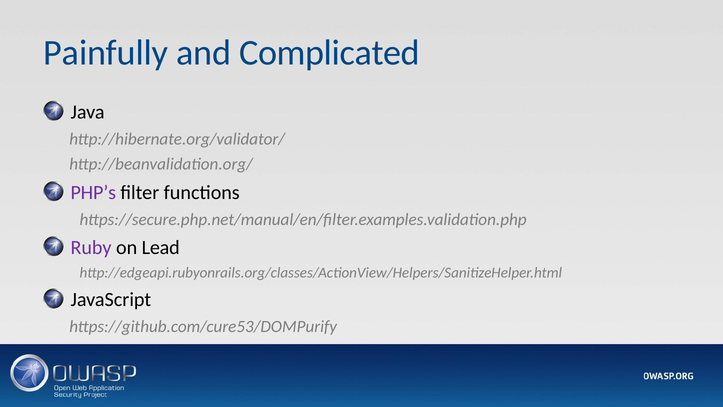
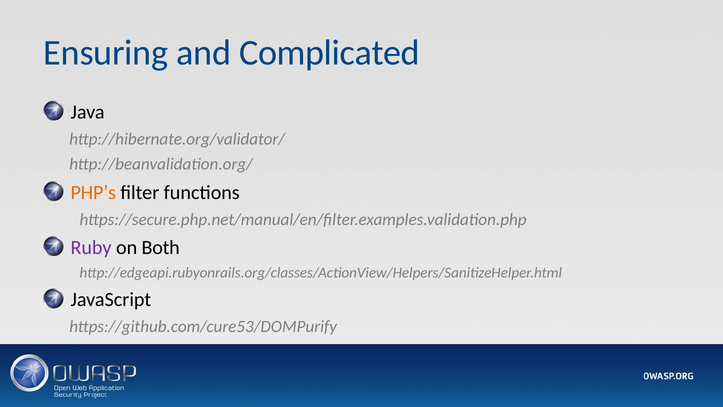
Painfully: Painfully -> Ensuring
PHP’s colour: purple -> orange
Lead: Lead -> Both
